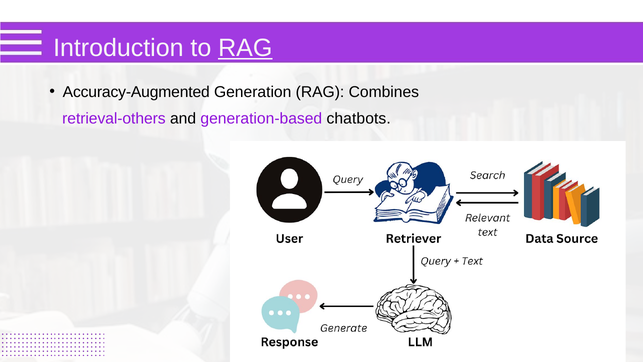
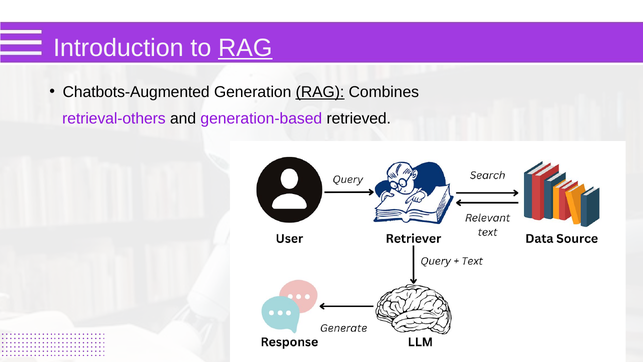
Accuracy-Augmented: Accuracy-Augmented -> Chatbots-Augmented
RAG at (320, 92) underline: none -> present
chatbots: chatbots -> retrieved
